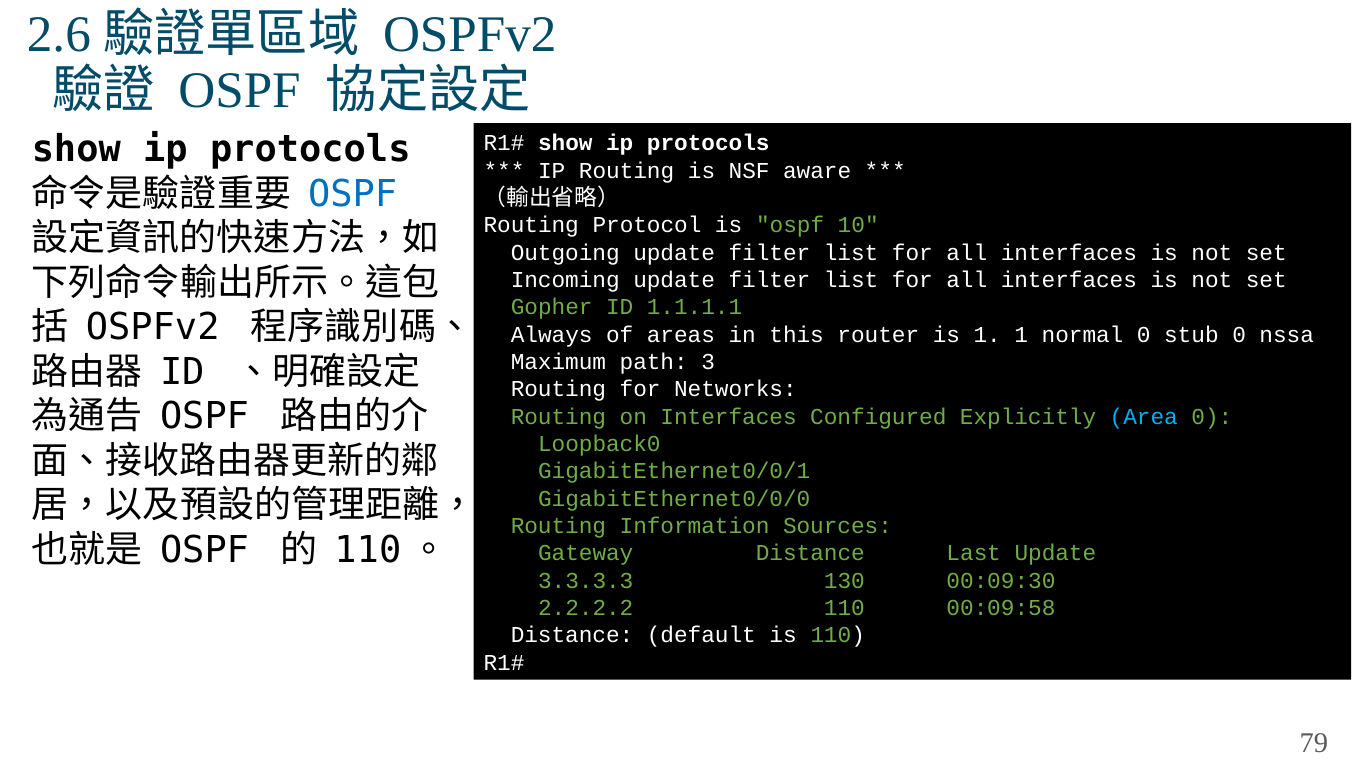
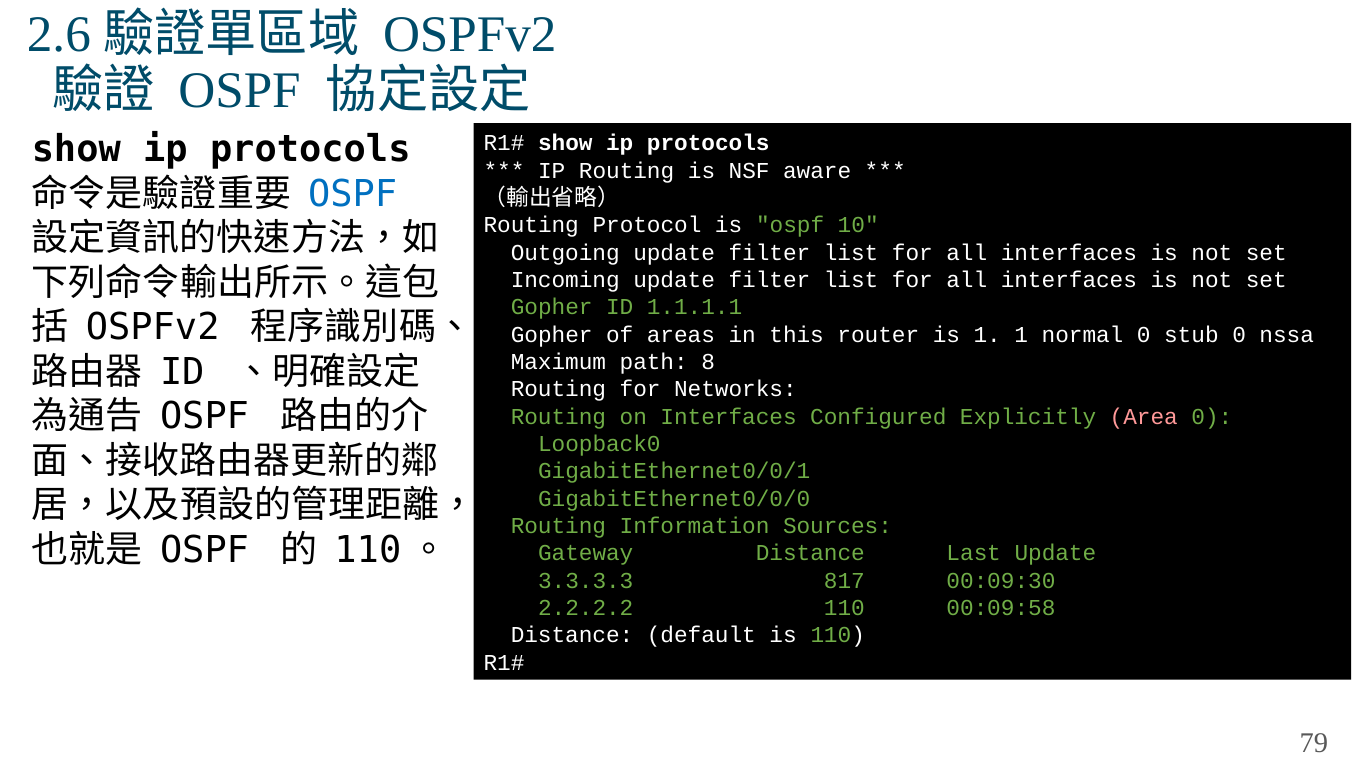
Always at (552, 334): Always -> Gopher
3: 3 -> 8
Area colour: light blue -> pink
130: 130 -> 817
